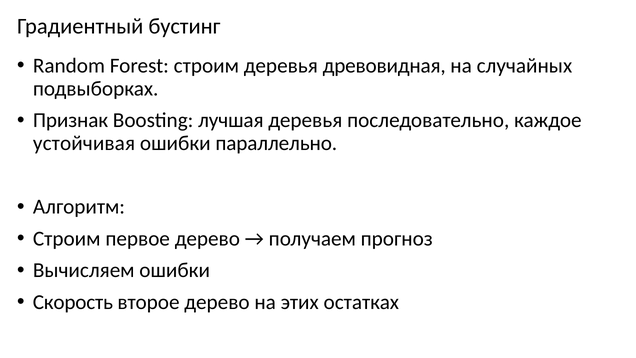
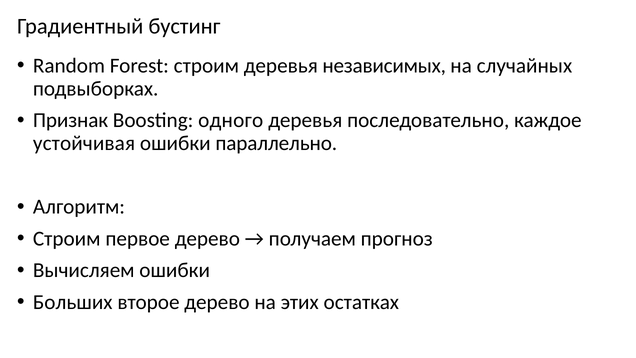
древовидная: древовидная -> независимых
лучшая: лучшая -> одного
Скорость: Скорость -> Больших
